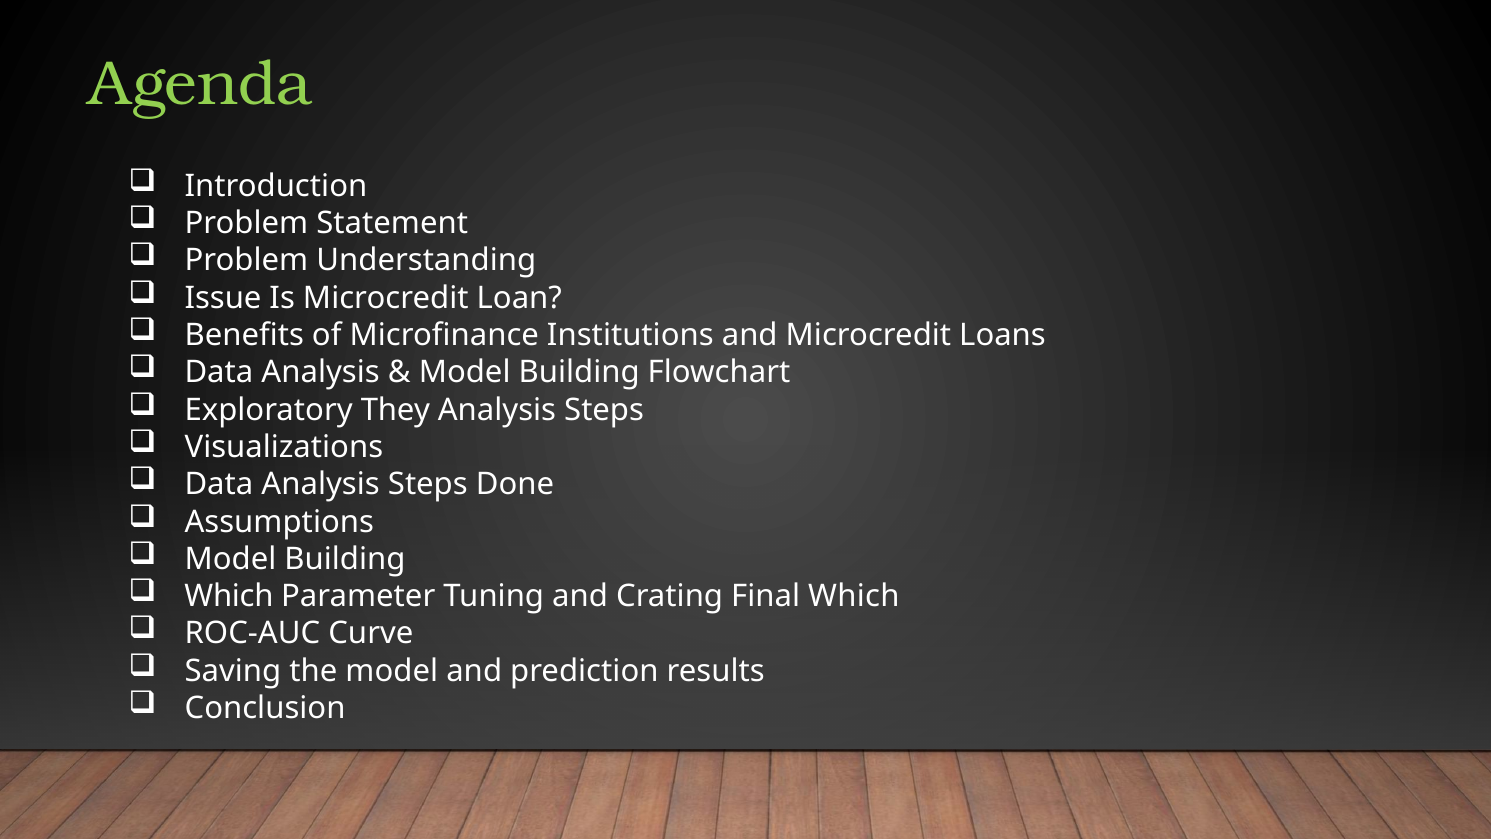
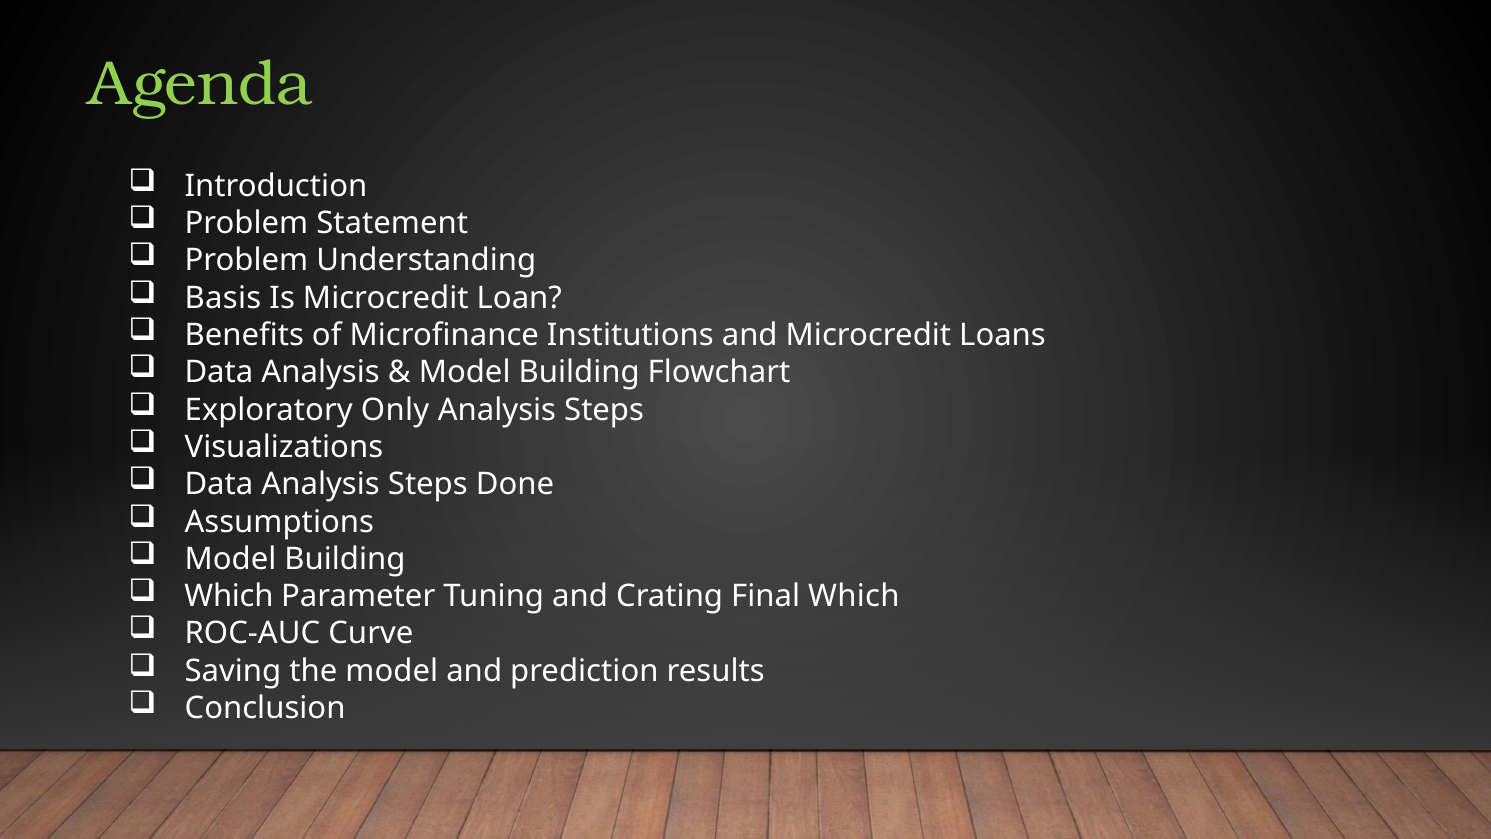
Issue: Issue -> Basis
They: They -> Only
